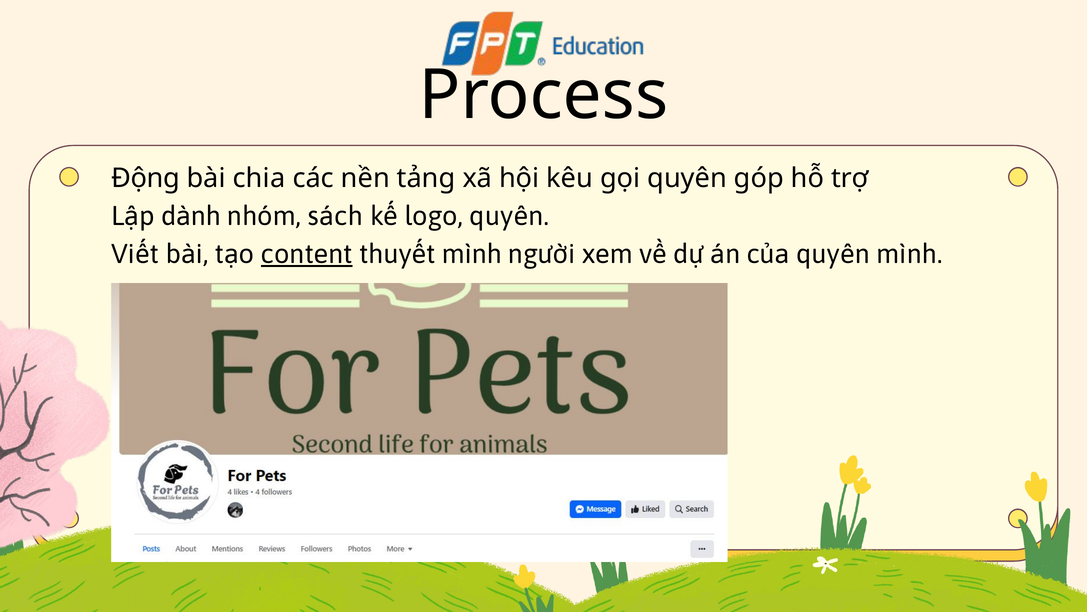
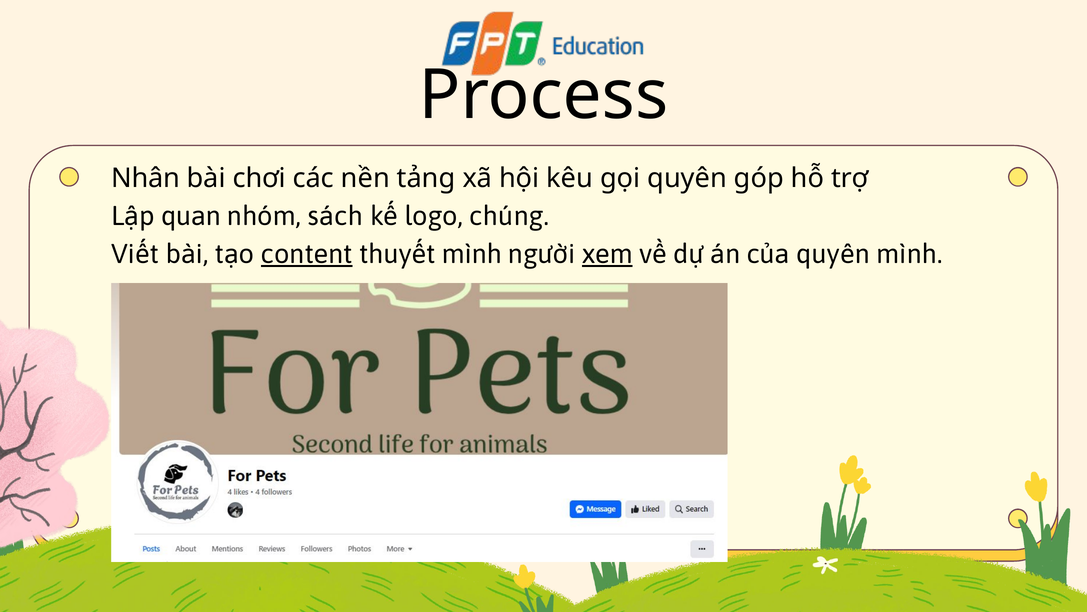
Động: Động -> Nhân
chia: chia -> chơi
dành: dành -> quan
logo quyên: quyên -> chúng
xem underline: none -> present
